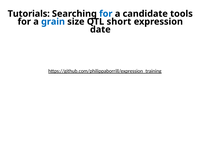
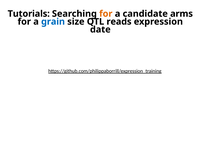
for at (106, 14) colour: blue -> orange
tools: tools -> arms
short: short -> reads
